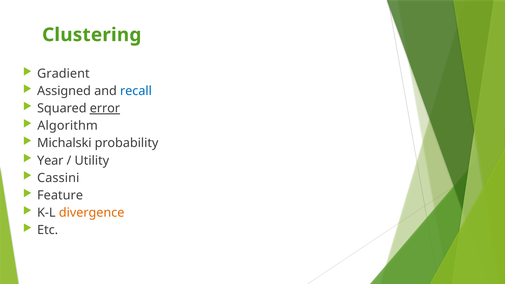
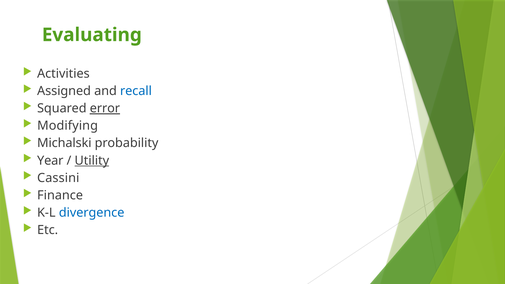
Clustering: Clustering -> Evaluating
Gradient: Gradient -> Activities
Algorithm: Algorithm -> Modifying
Utility underline: none -> present
Feature: Feature -> Finance
divergence colour: orange -> blue
